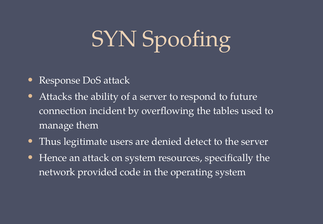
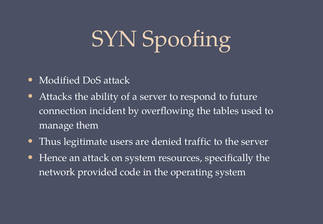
Response: Response -> Modified
detect: detect -> traffic
